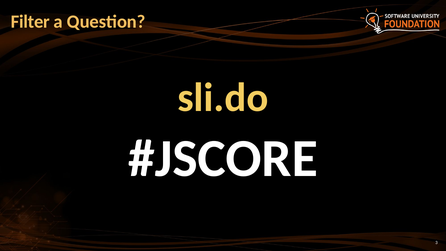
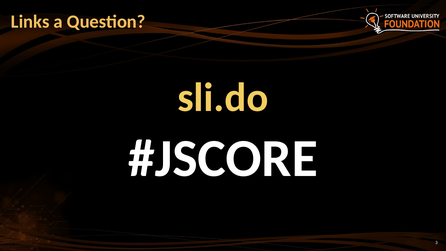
Filter: Filter -> Links
